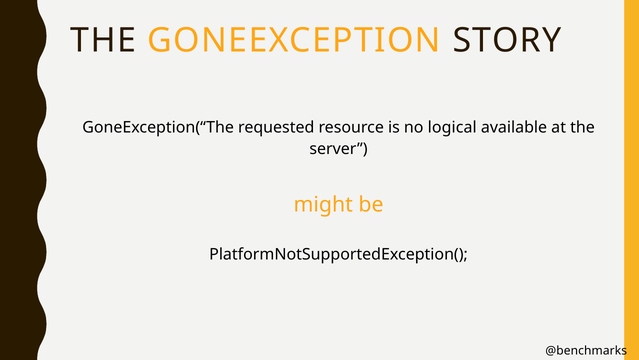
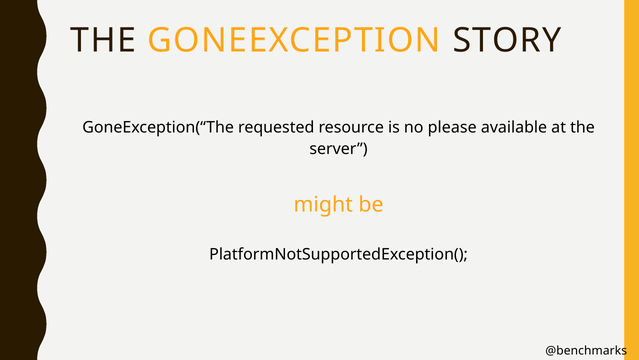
logical: logical -> please
